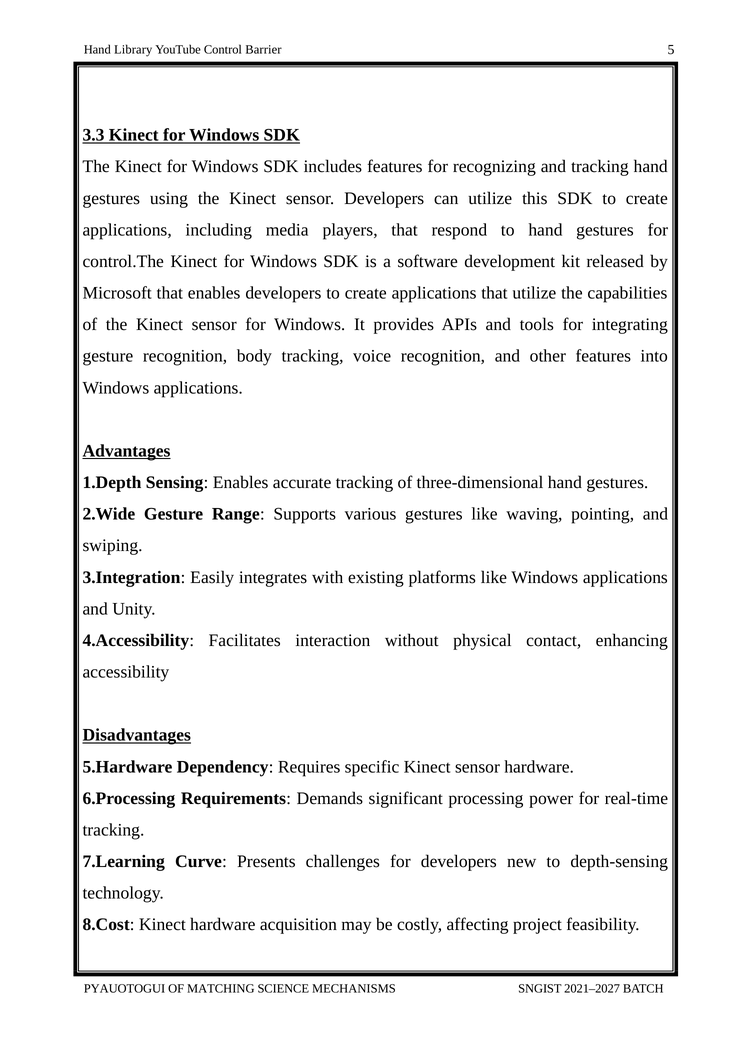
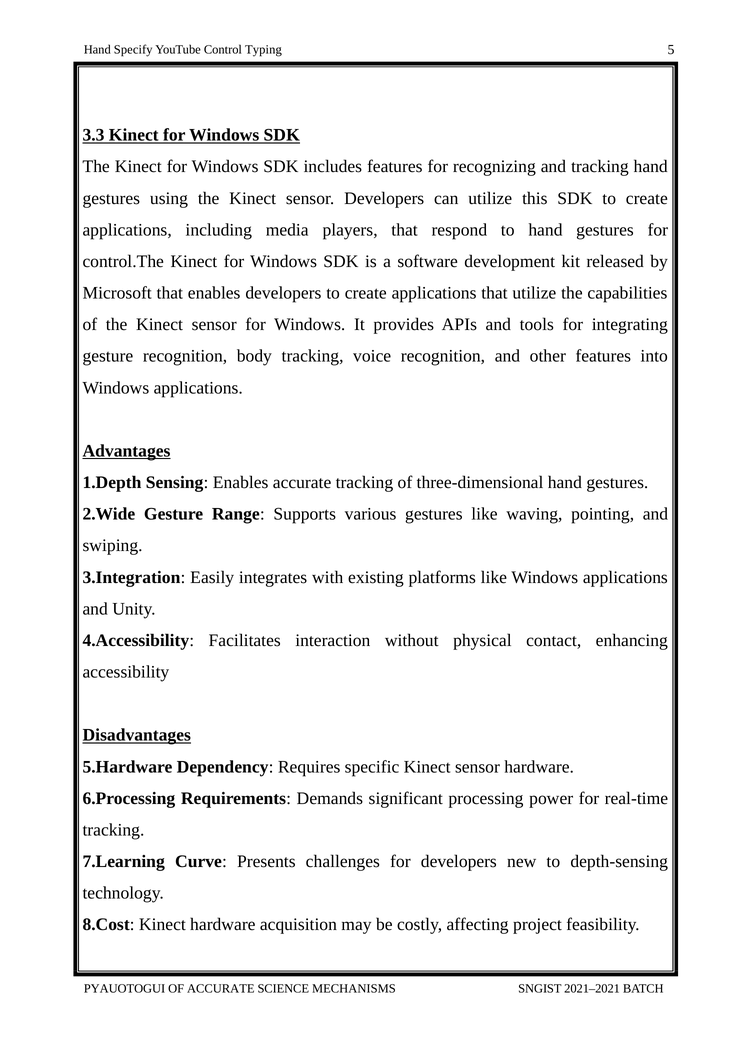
Library: Library -> Specify
Barrier: Barrier -> Typing
OF MATCHING: MATCHING -> ACCURATE
2021–2027: 2021–2027 -> 2021–2021
